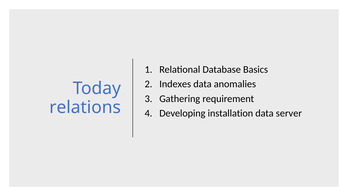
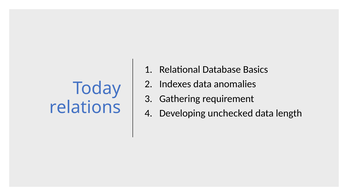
installation: installation -> unchecked
server: server -> length
